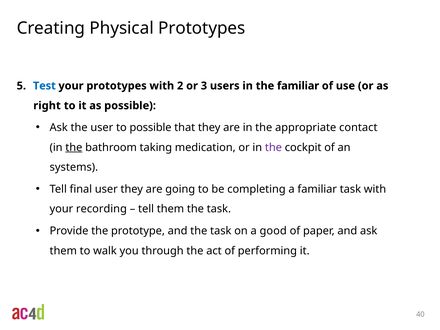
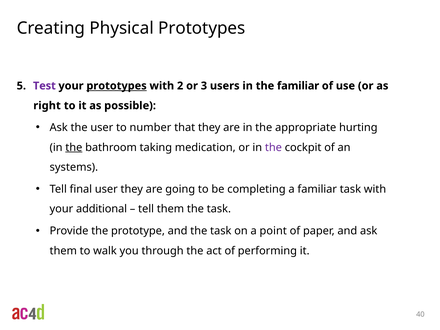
Test colour: blue -> purple
prototypes at (117, 86) underline: none -> present
to possible: possible -> number
contact: contact -> hurting
recording: recording -> additional
good: good -> point
